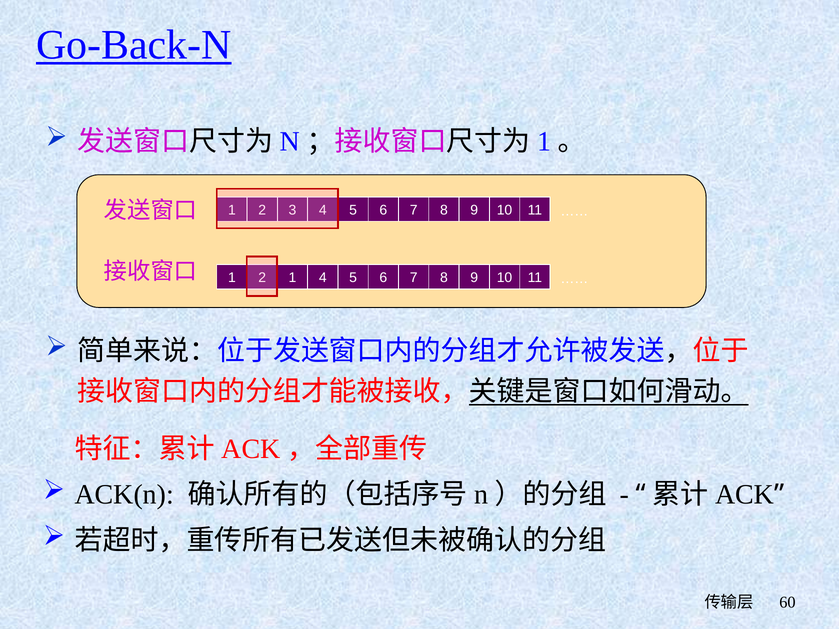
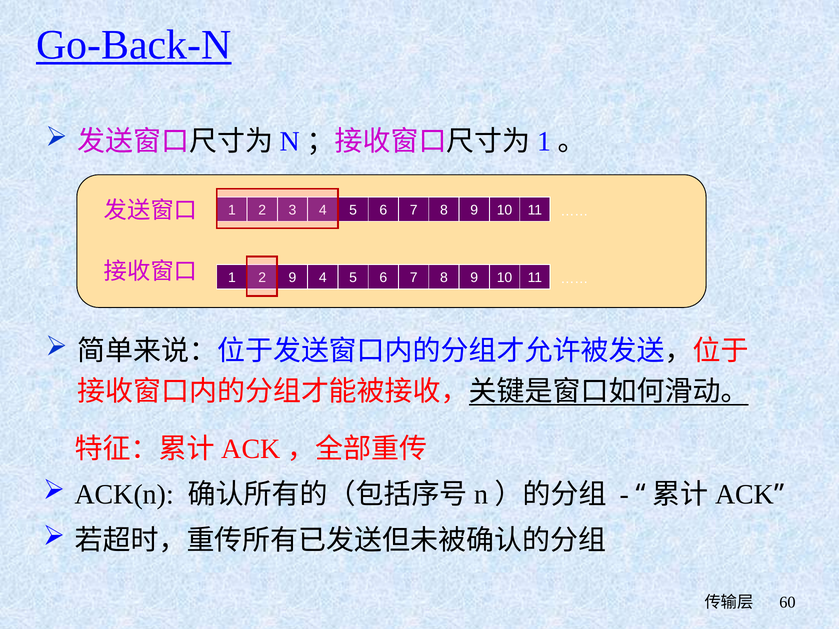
1 at (292, 278): 1 -> 9
